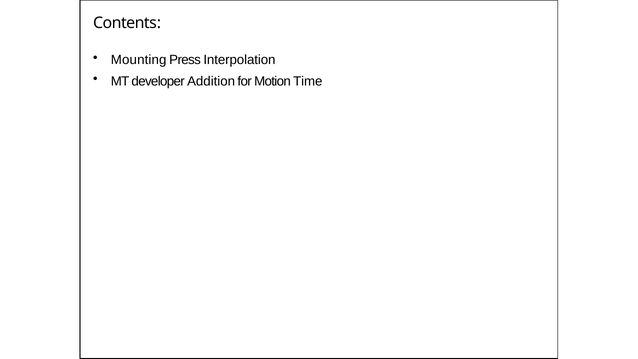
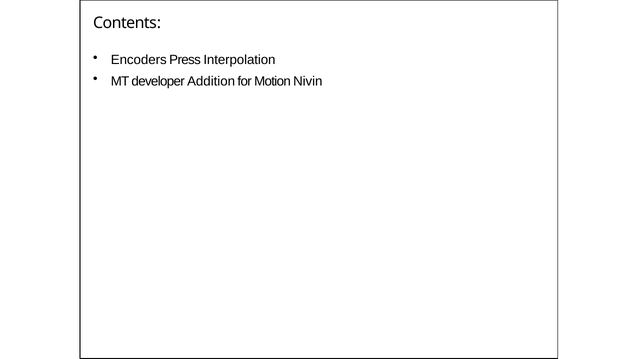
Mounting: Mounting -> Encoders
Time: Time -> Nivin
